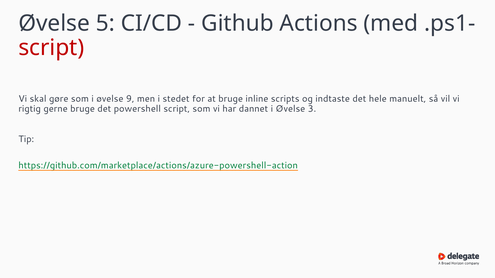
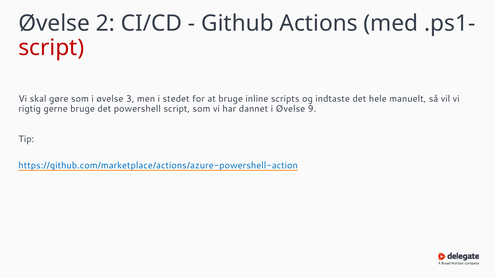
5: 5 -> 2
9: 9 -> 3
3: 3 -> 9
https://github.com/marketplace/actions/azure-powershell-action colour: green -> blue
